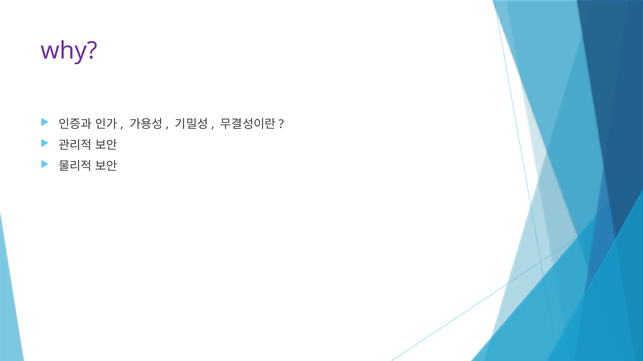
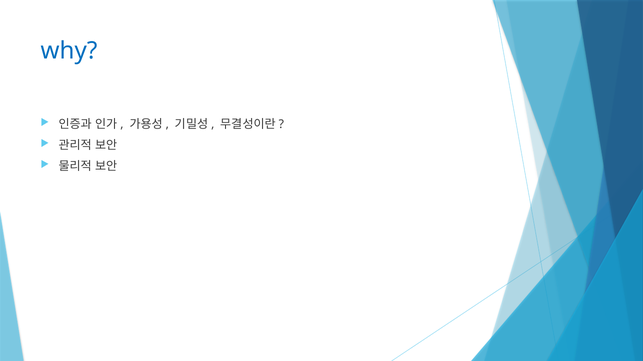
why colour: purple -> blue
